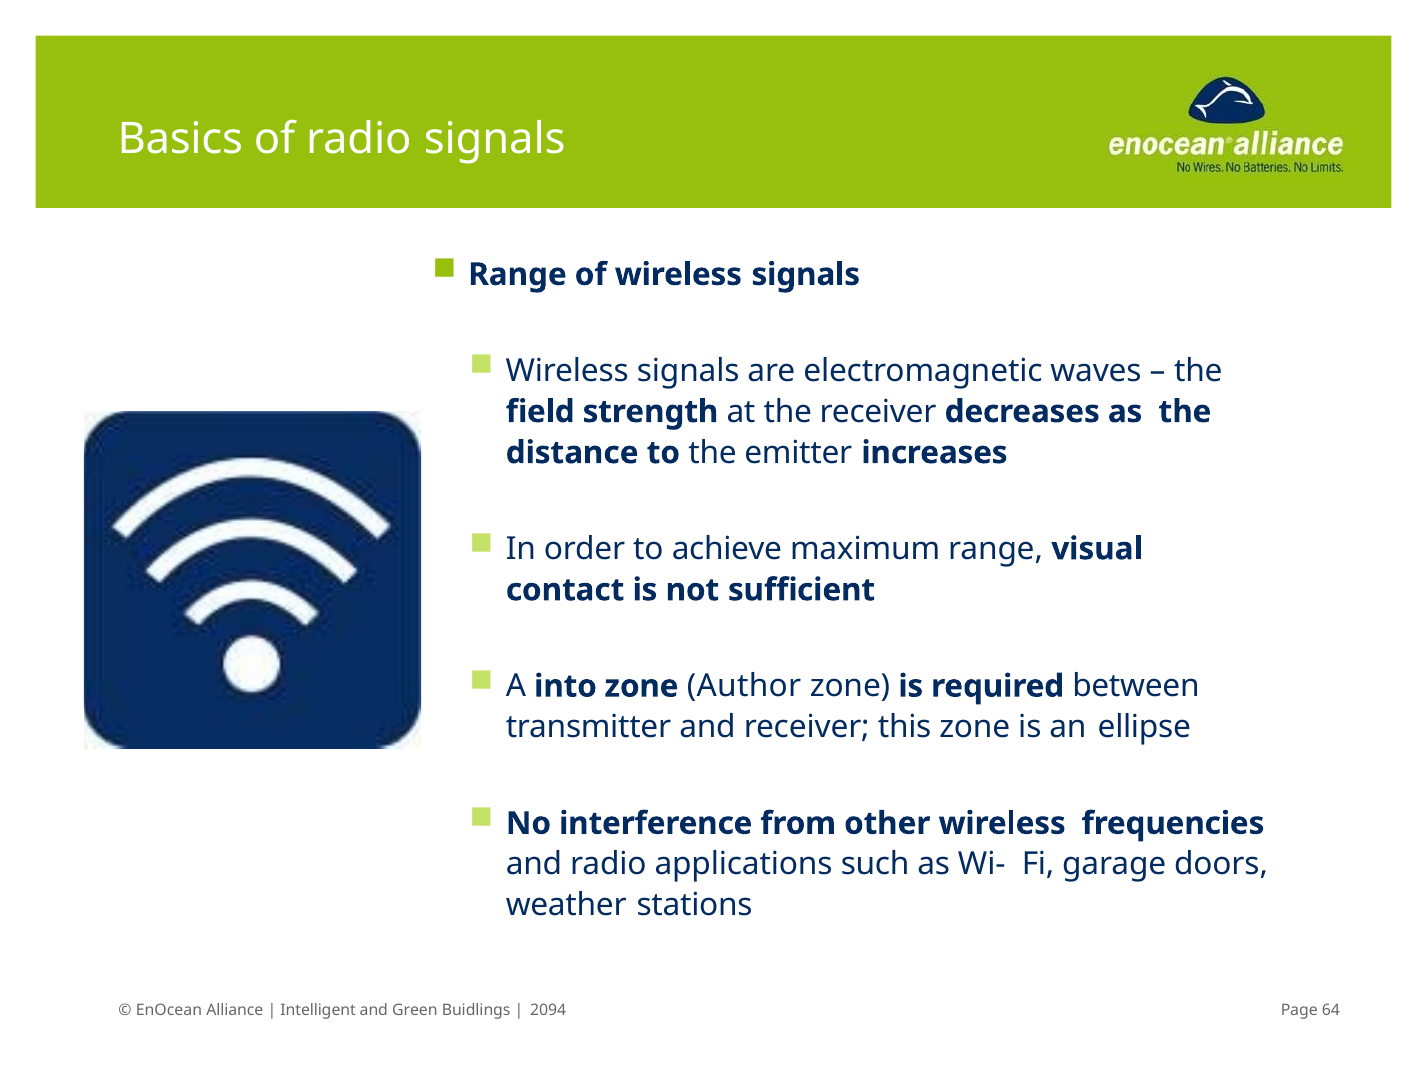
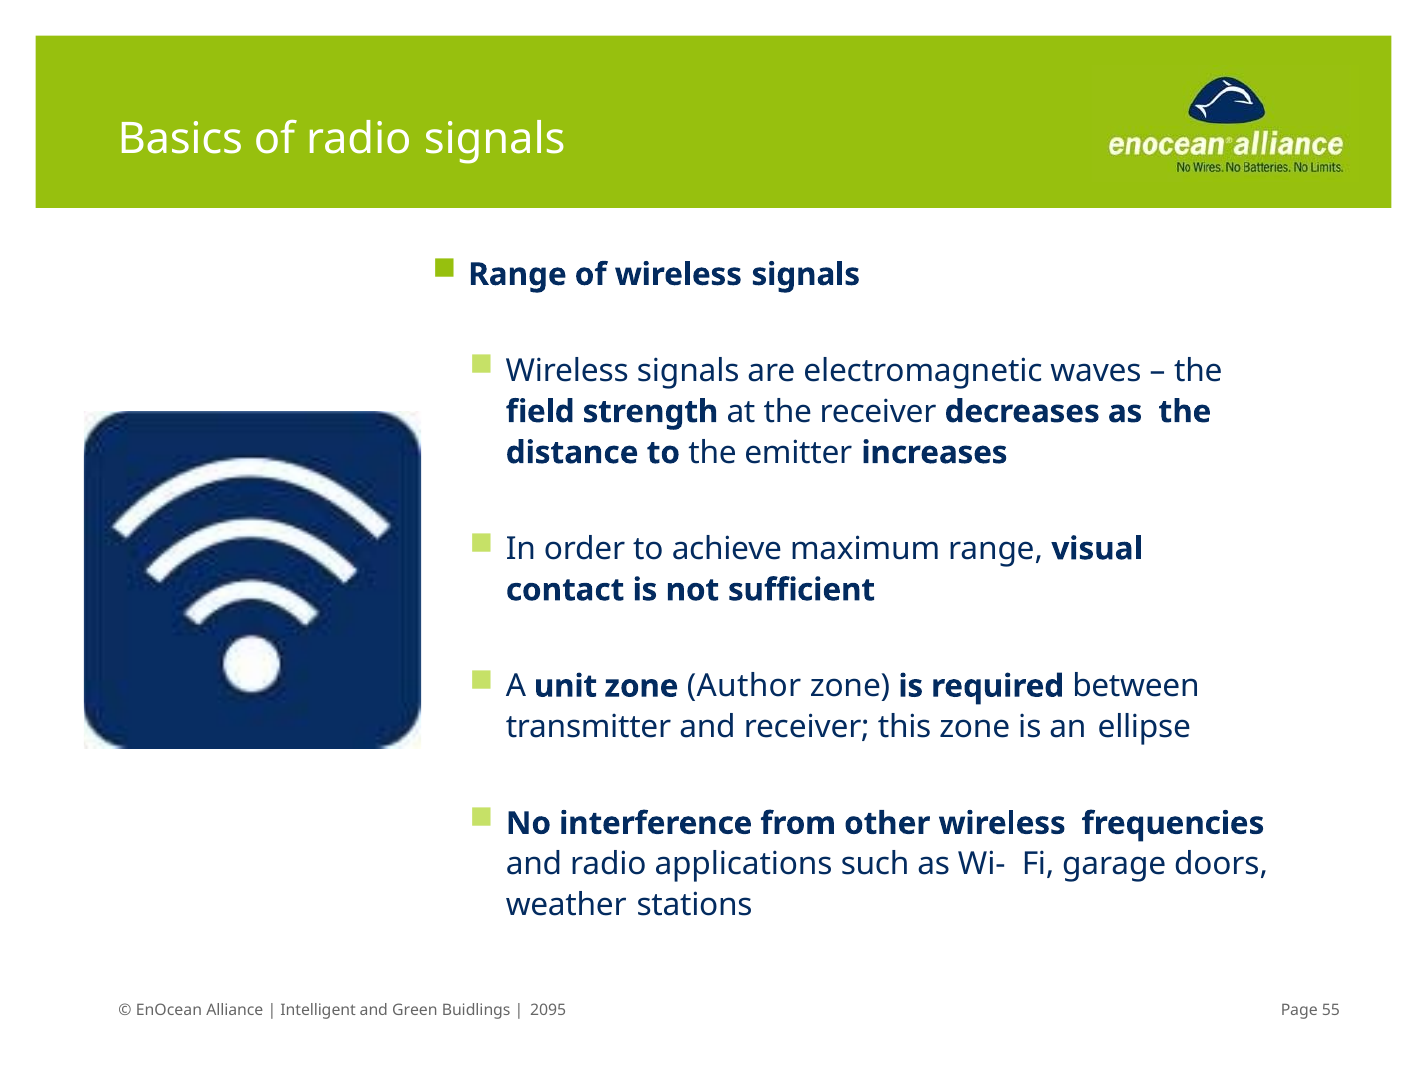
into: into -> unit
2094: 2094 -> 2095
64: 64 -> 55
